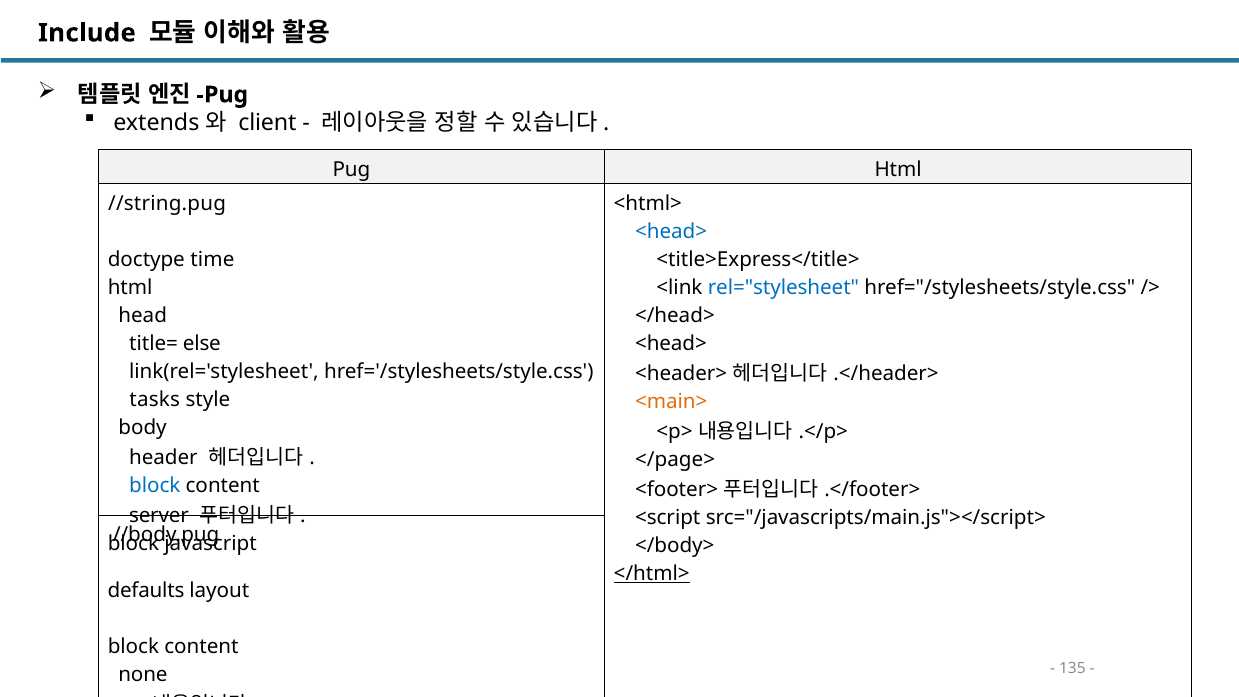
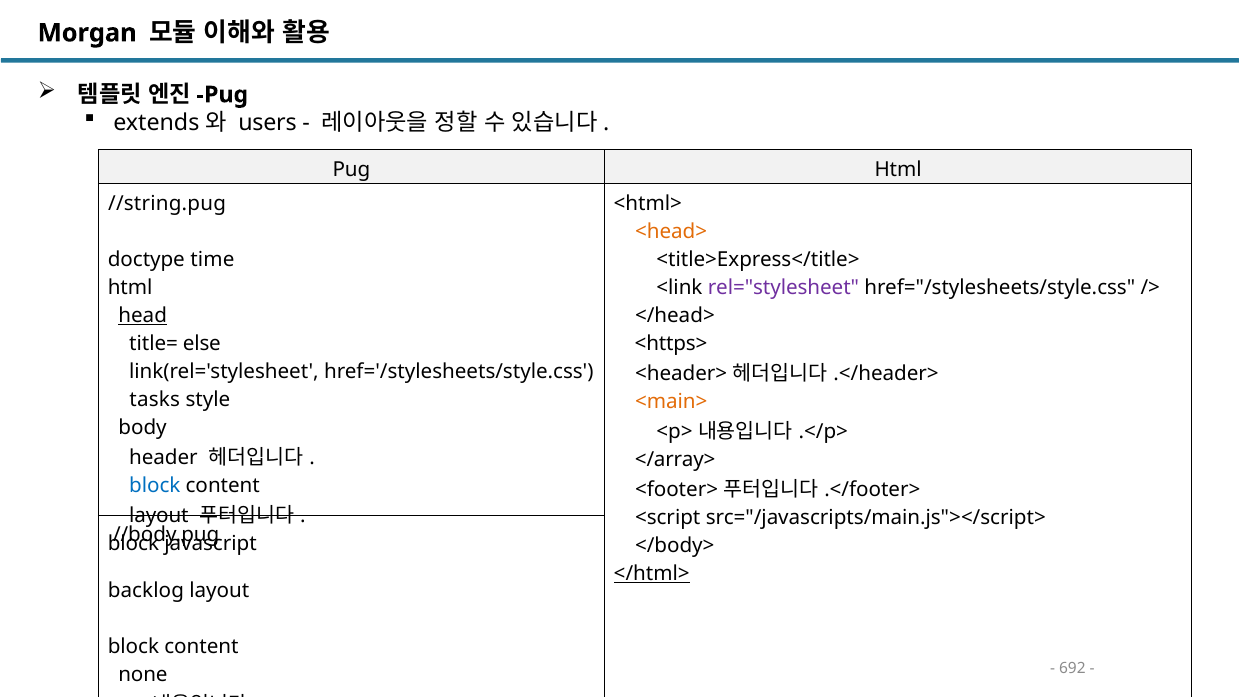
Include: Include -> Morgan
client: client -> users
<head> at (671, 232) colour: blue -> orange
rel="stylesheet colour: blue -> purple
head underline: none -> present
<head> at (671, 344): <head> -> <https>
</page>: </page> -> </array>
server at (159, 516): server -> layout
defaults: defaults -> backlog
135: 135 -> 692
